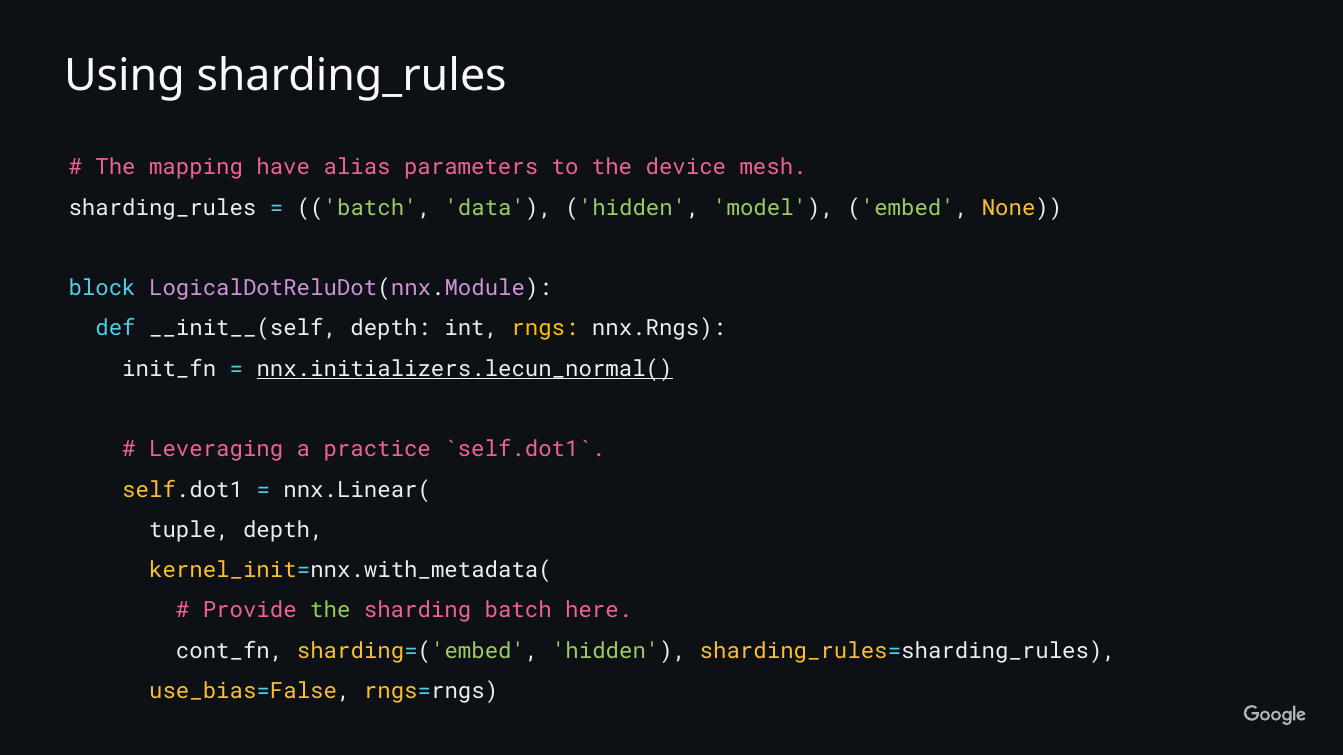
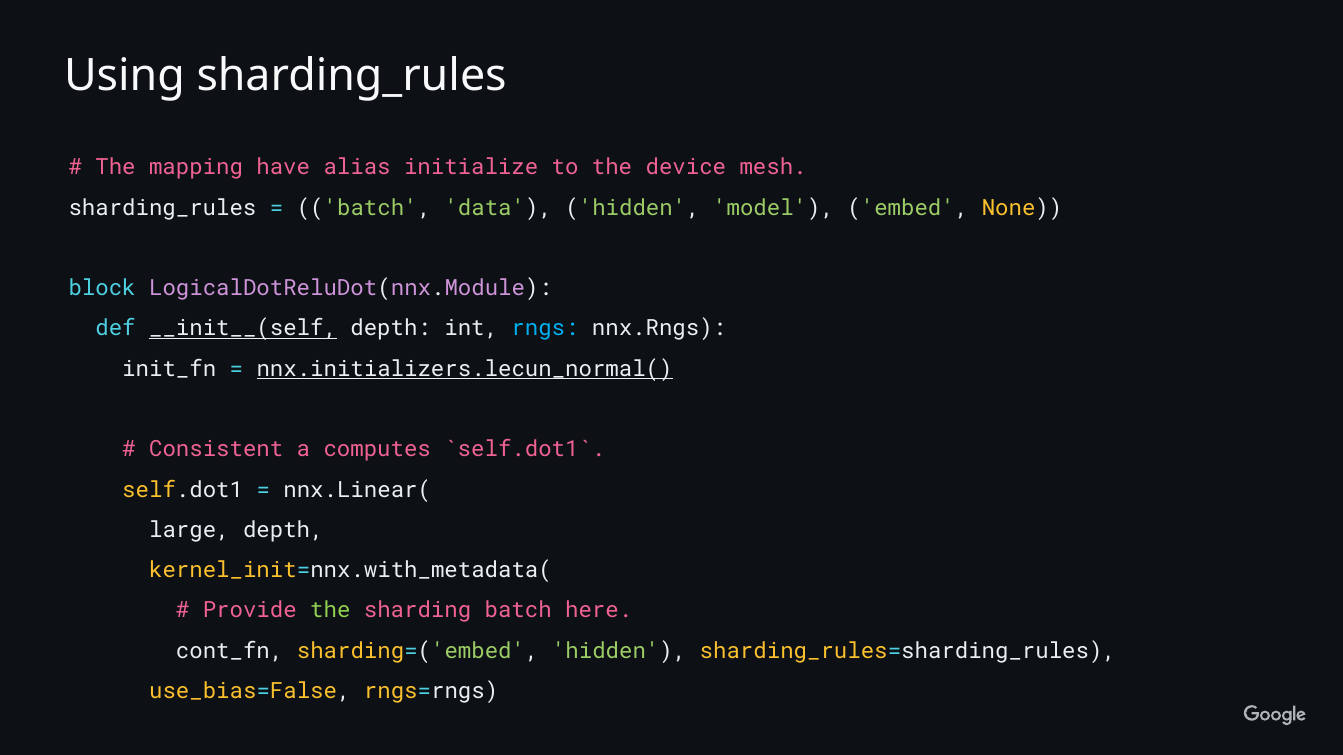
parameters: parameters -> initialize
__init__(self underline: none -> present
rngs colour: yellow -> light blue
Leveraging: Leveraging -> Consistent
practice: practice -> computes
tuple: tuple -> large
